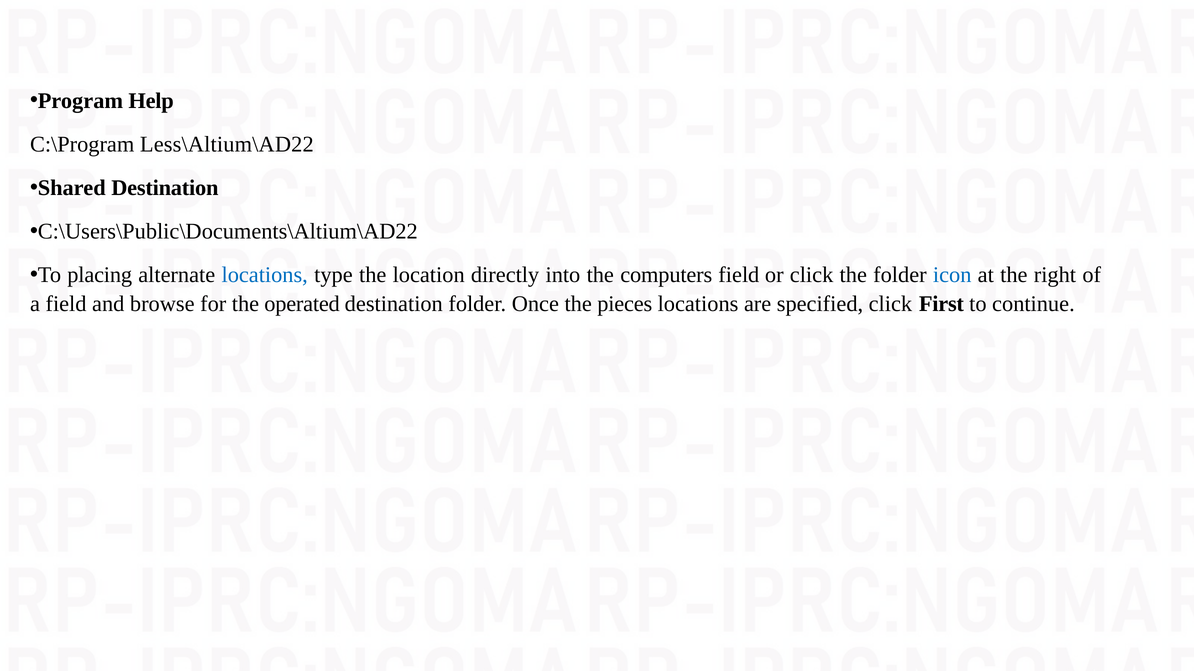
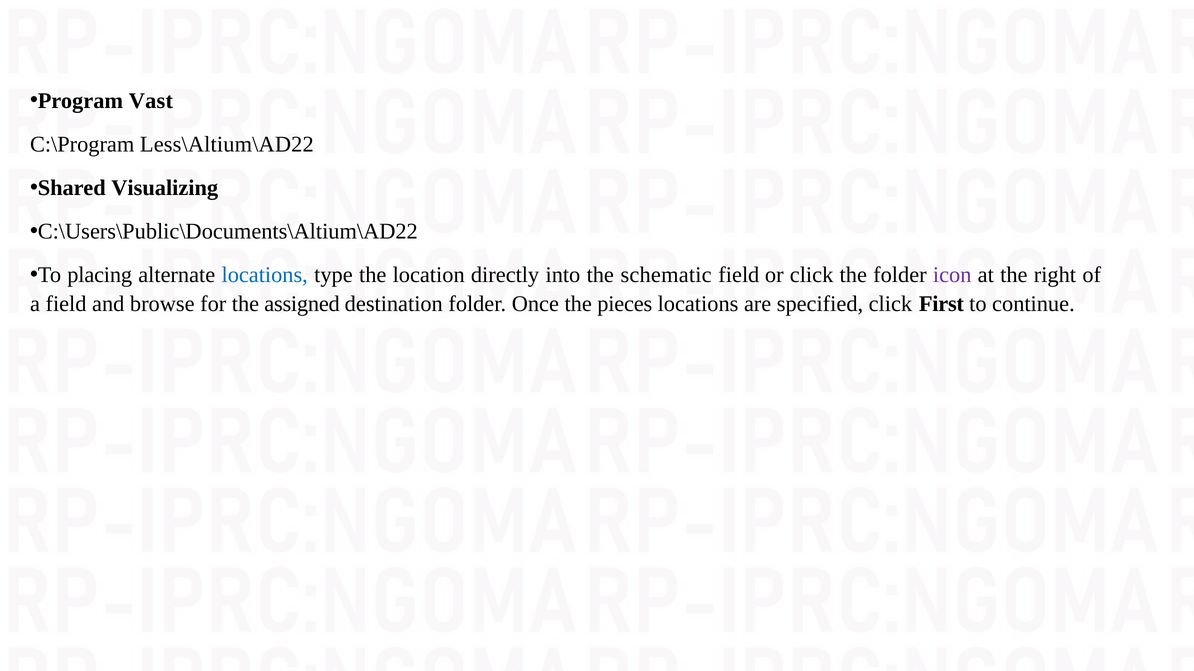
Help: Help -> Vast
Shared Destination: Destination -> Visualizing
computers: computers -> schematic
icon colour: blue -> purple
operated: operated -> assigned
